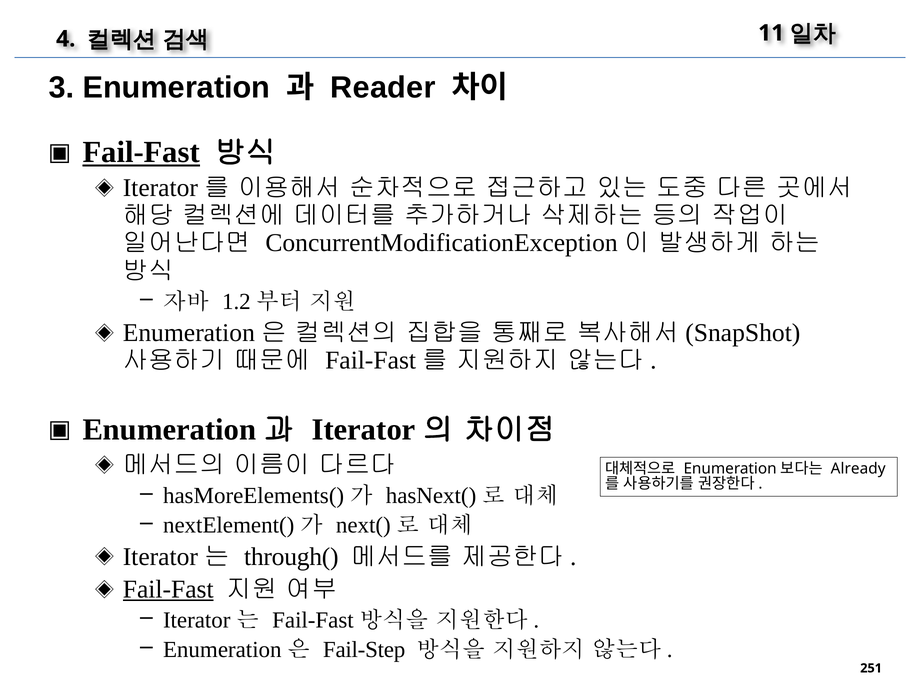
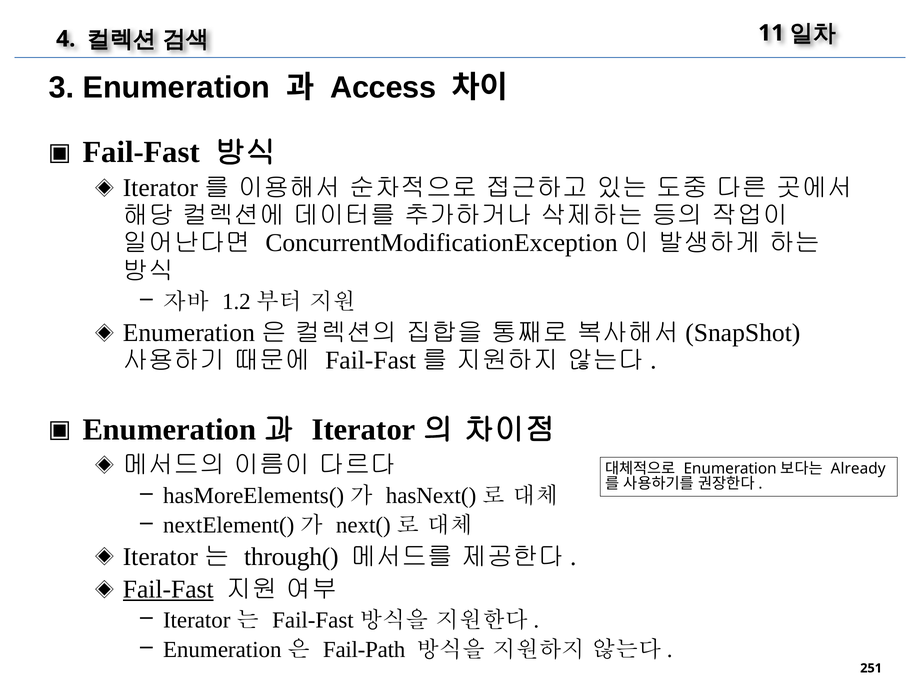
Reader: Reader -> Access
Fail-Fast at (141, 152) underline: present -> none
Fail-Step: Fail-Step -> Fail-Path
